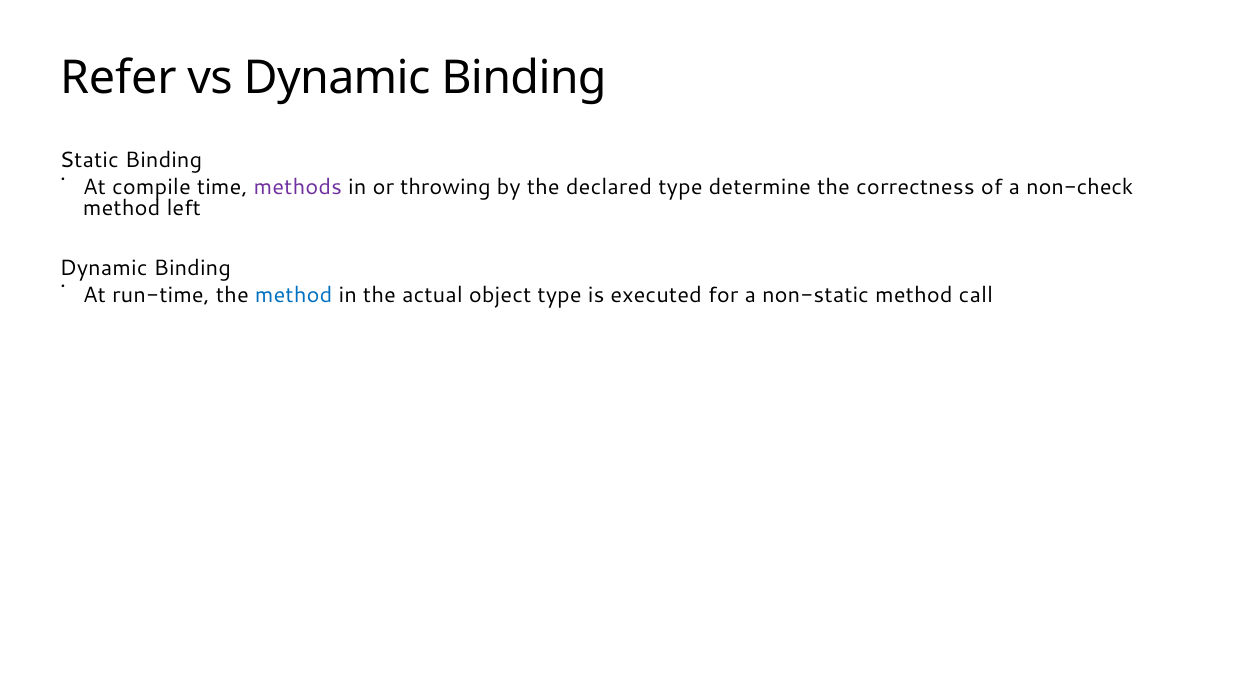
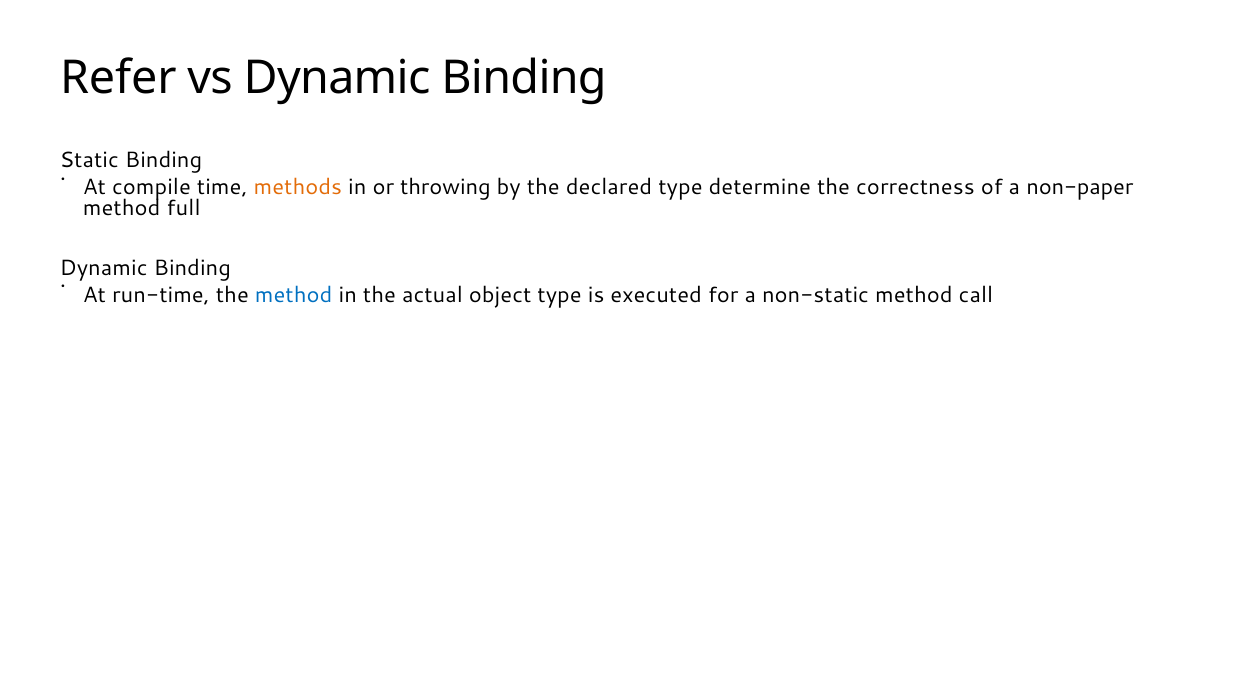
methods colour: purple -> orange
non-check: non-check -> non-paper
left: left -> full
